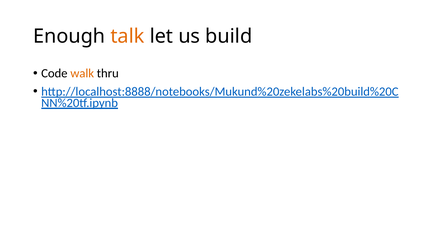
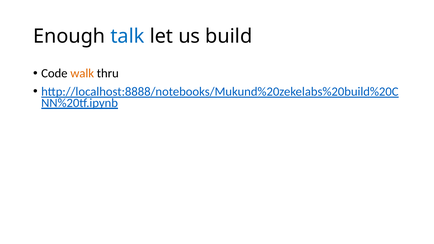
talk colour: orange -> blue
